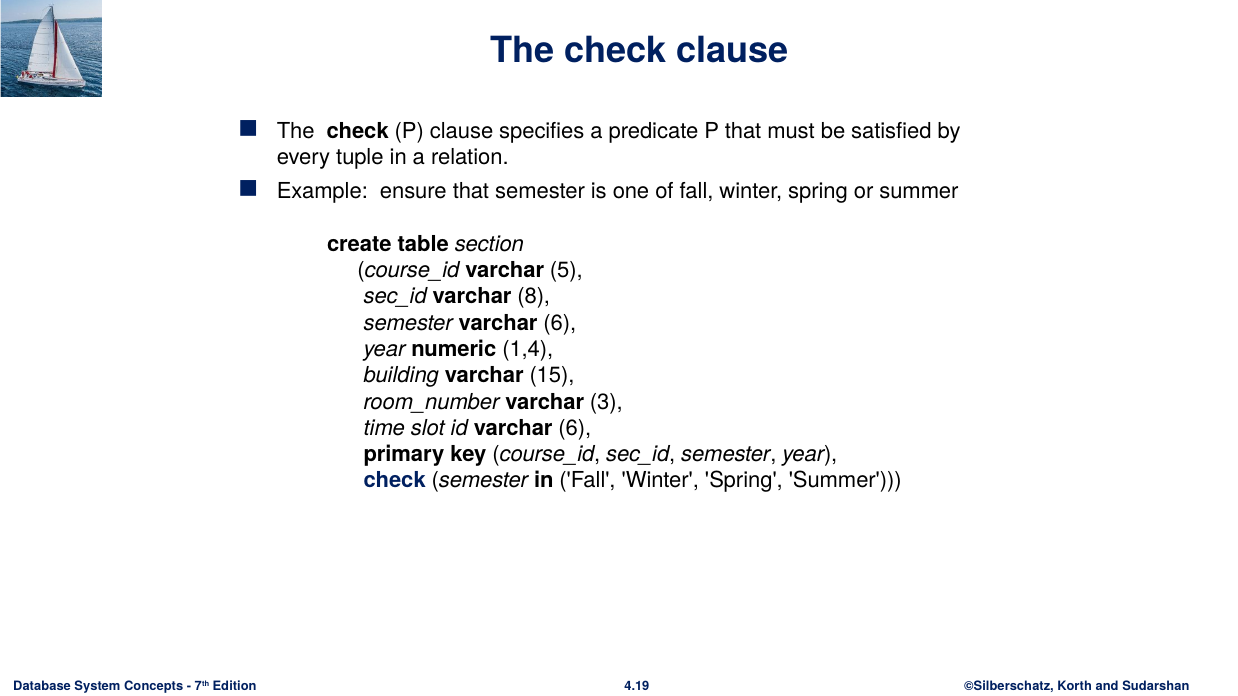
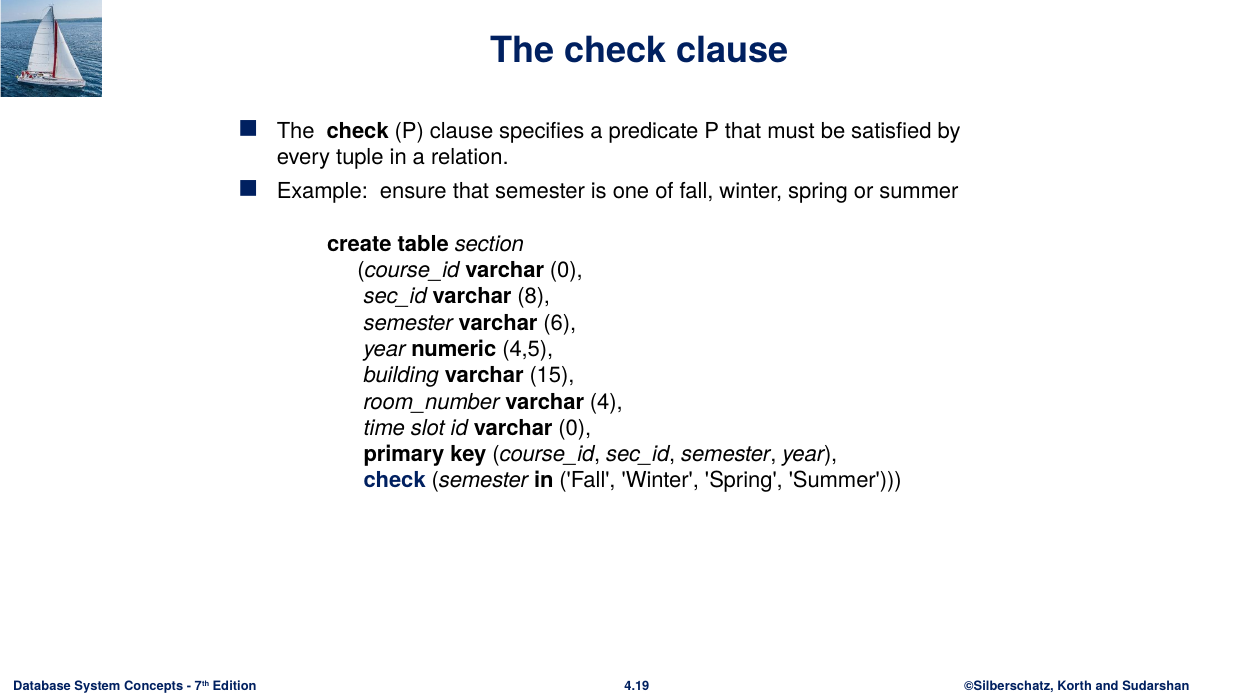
course_id varchar 5: 5 -> 0
1,4: 1,4 -> 4,5
3: 3 -> 4
id varchar 6: 6 -> 0
